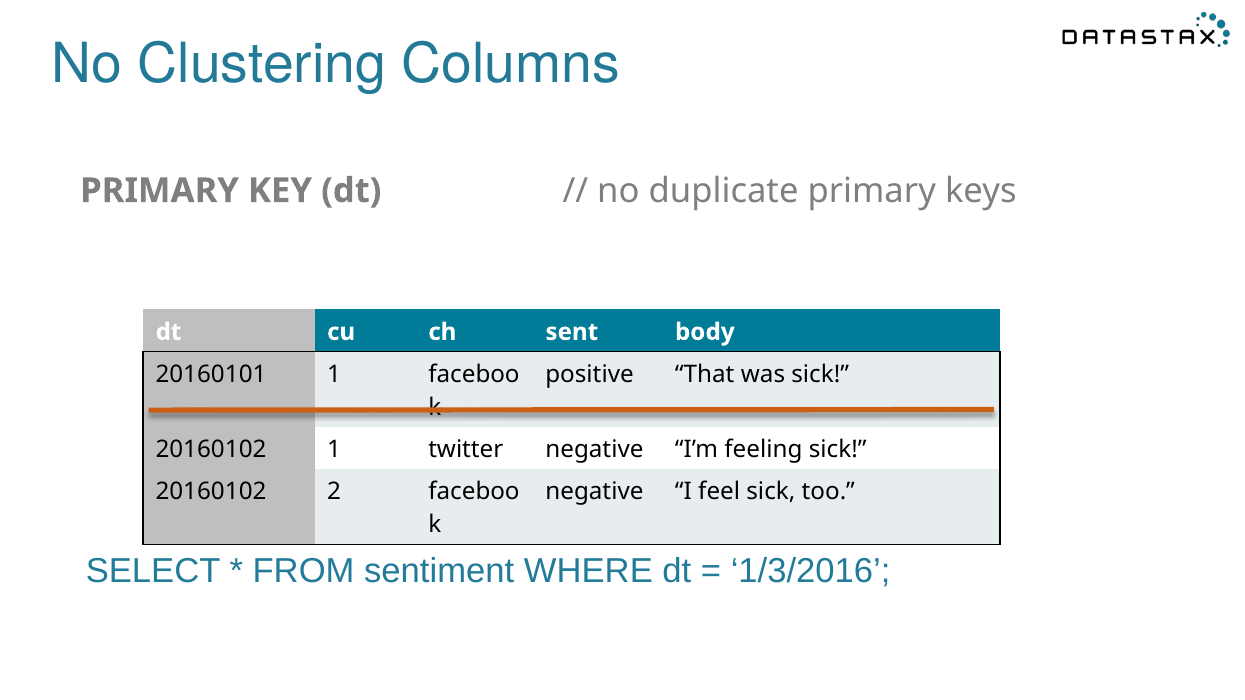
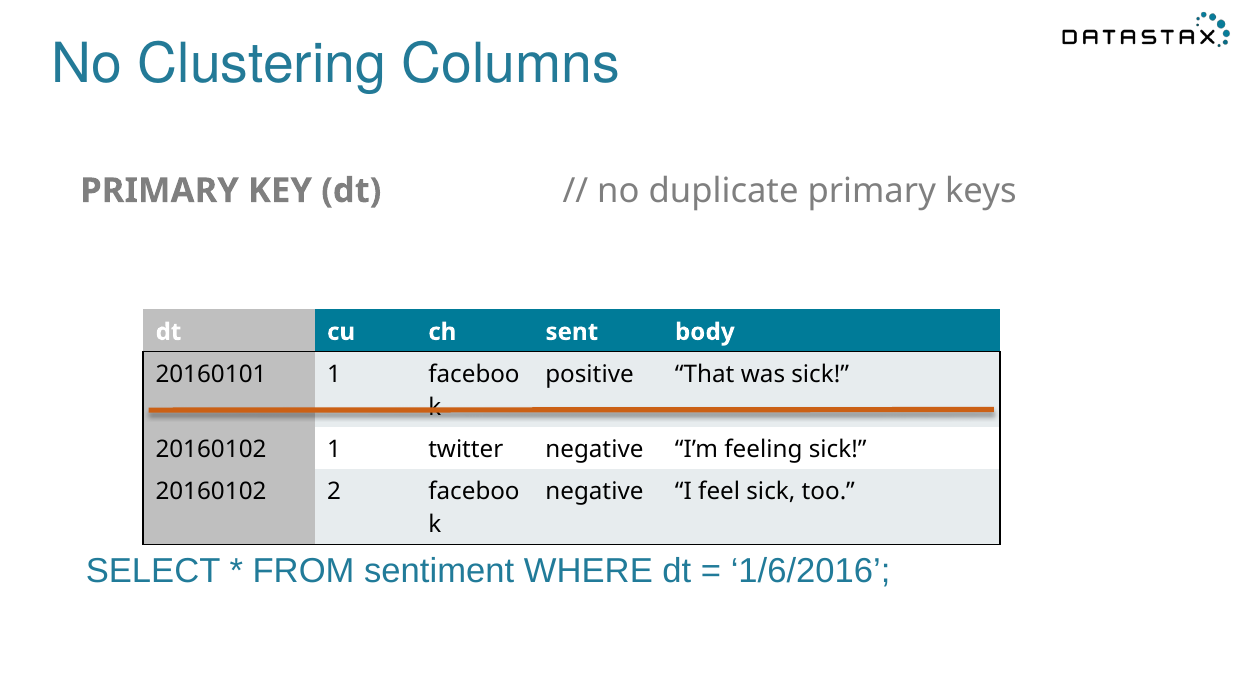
1/3/2016: 1/3/2016 -> 1/6/2016
